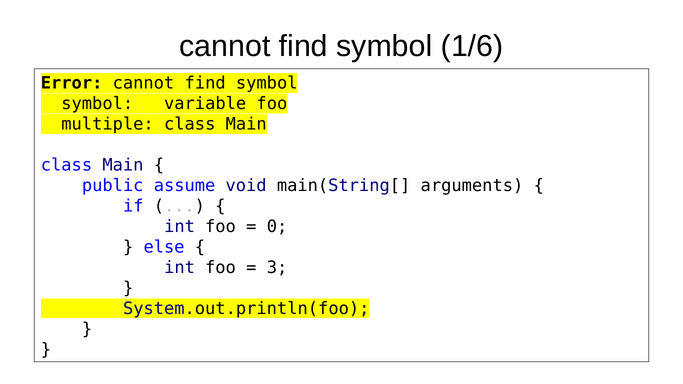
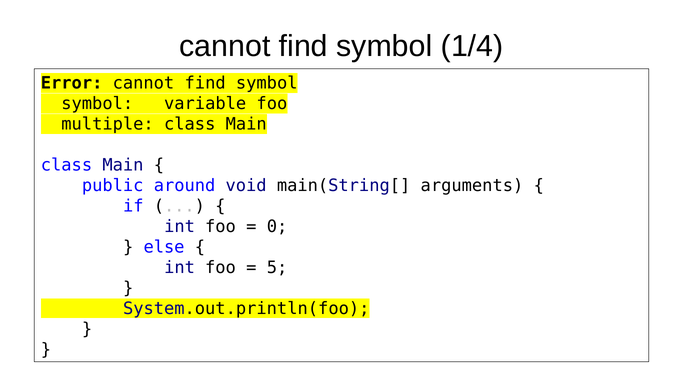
1/6: 1/6 -> 1/4
assume: assume -> around
3: 3 -> 5
